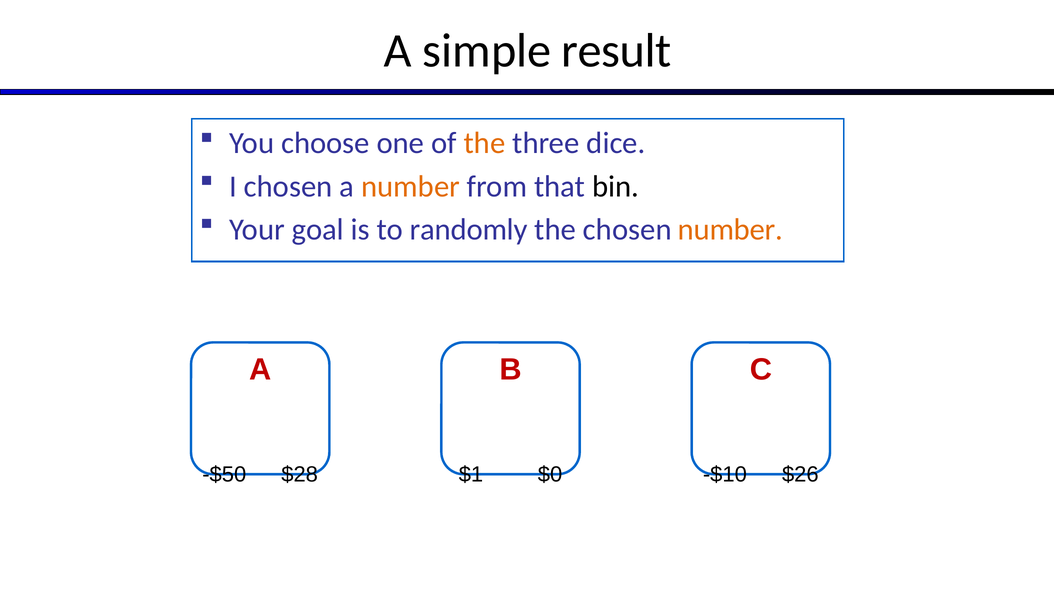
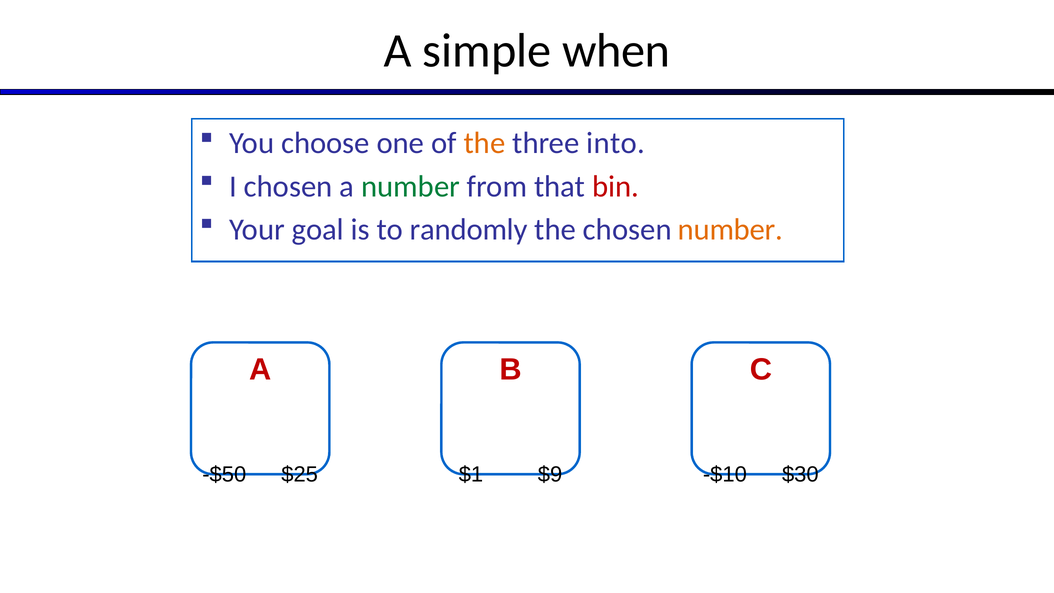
result: result -> when
dice: dice -> into
number at (411, 186) colour: orange -> green
bin colour: black -> red
$28: $28 -> $25
$0: $0 -> $9
$26: $26 -> $30
